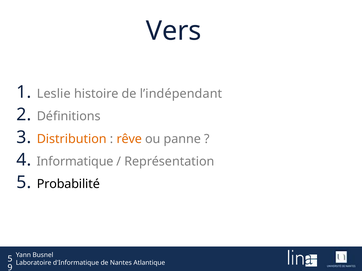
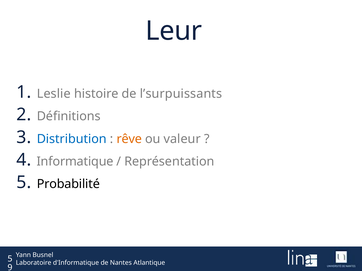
Vers: Vers -> Leur
l’indépendant: l’indépendant -> l’surpuissants
Distribution colour: orange -> blue
panne: panne -> valeur
